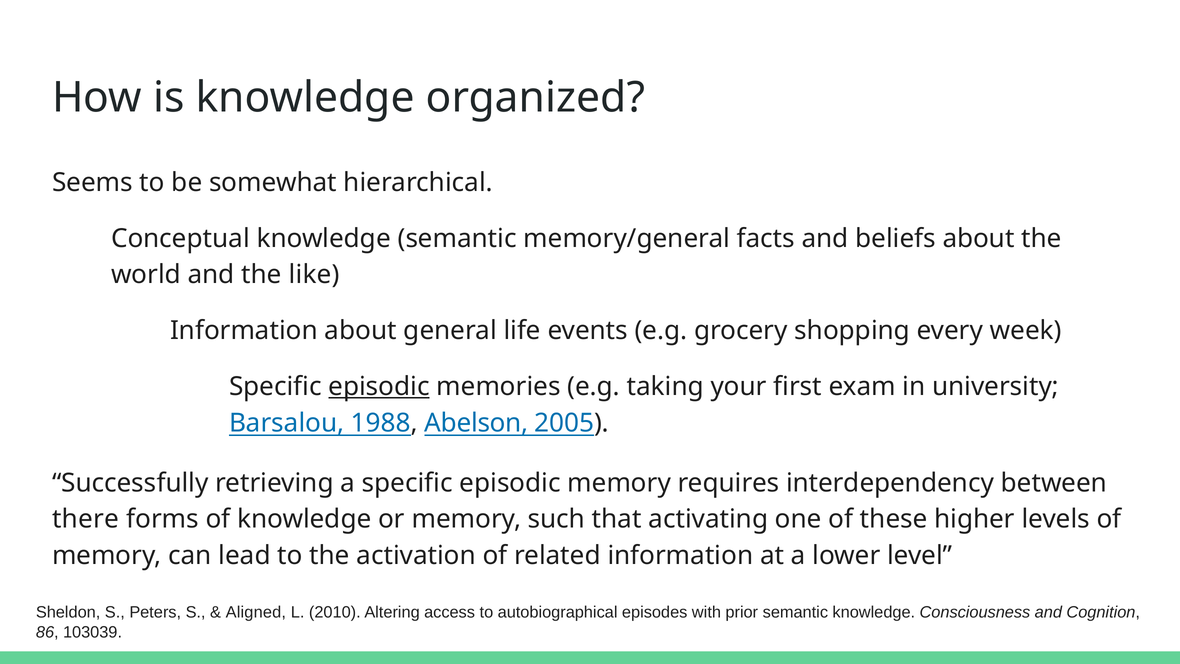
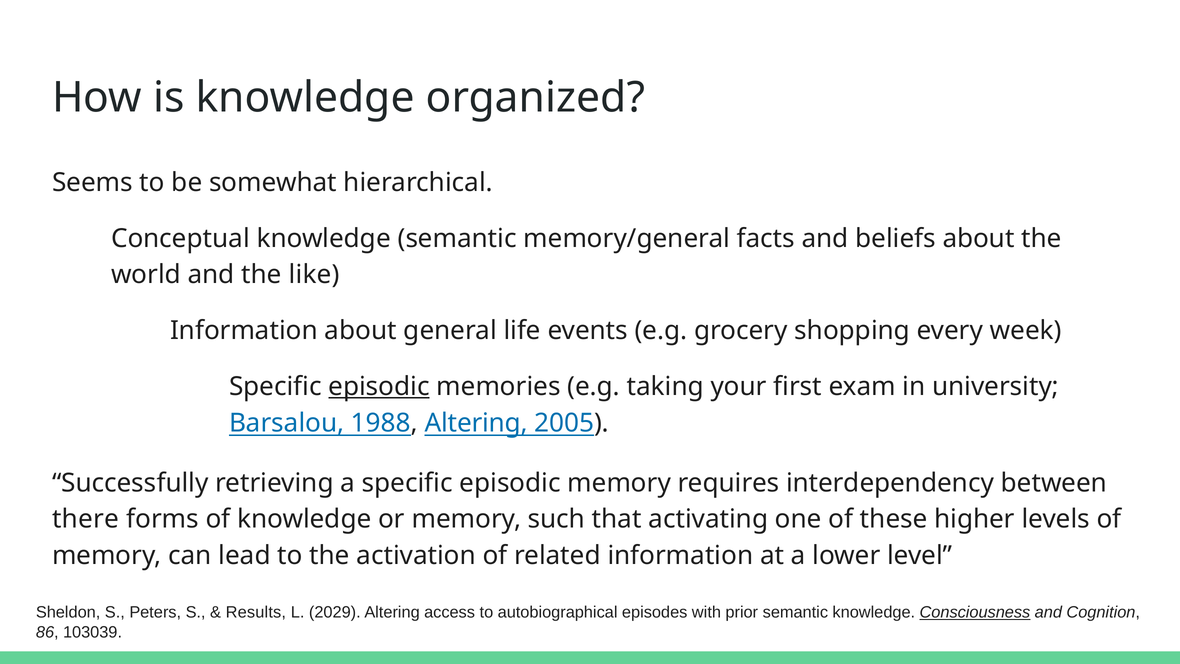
1988 Abelson: Abelson -> Altering
Aligned: Aligned -> Results
2010: 2010 -> 2029
Consciousness underline: none -> present
